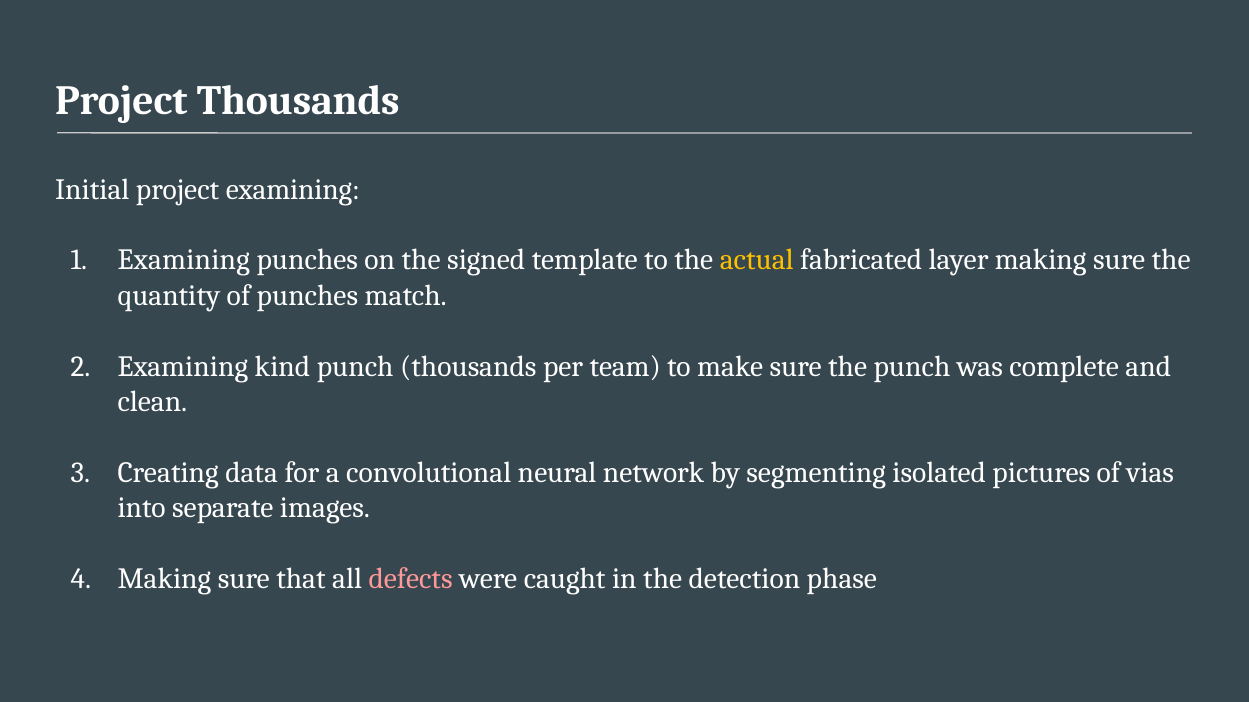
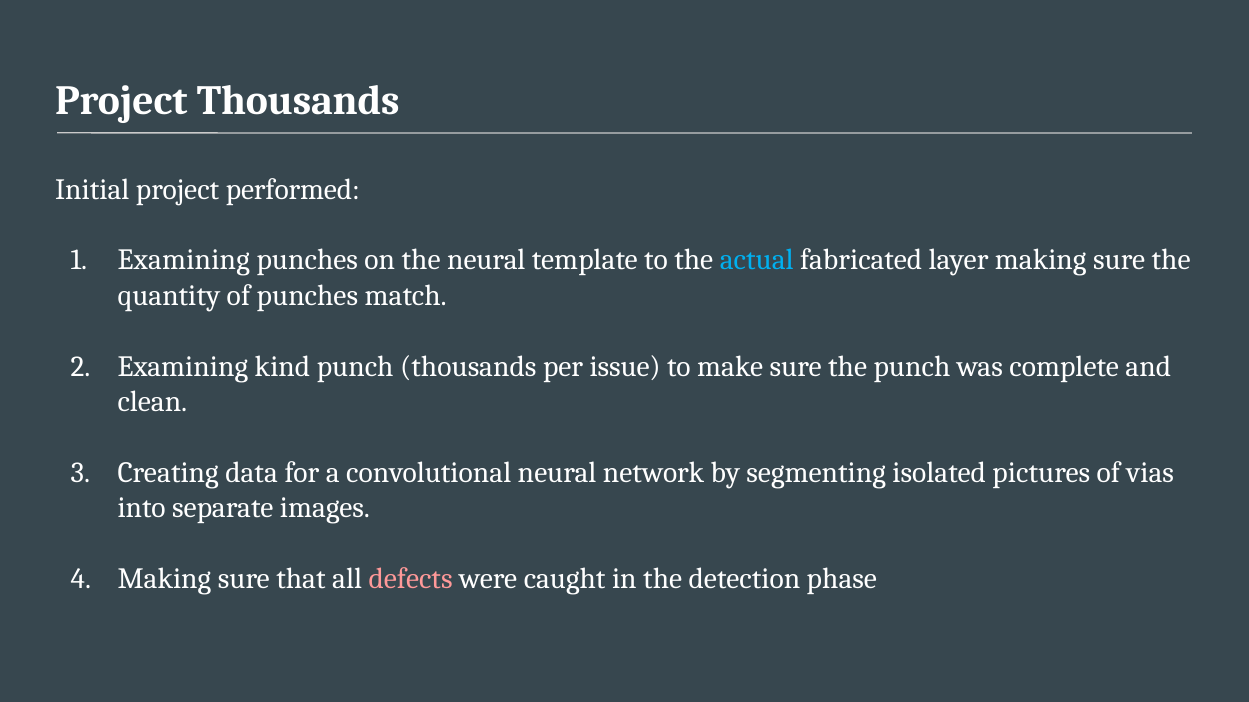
project examining: examining -> performed
the signed: signed -> neural
actual colour: yellow -> light blue
team: team -> issue
